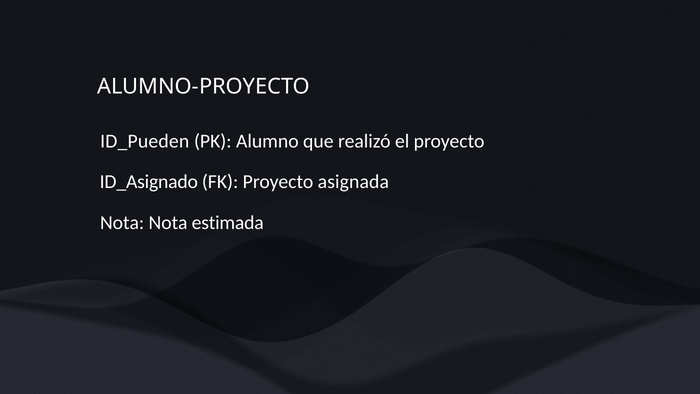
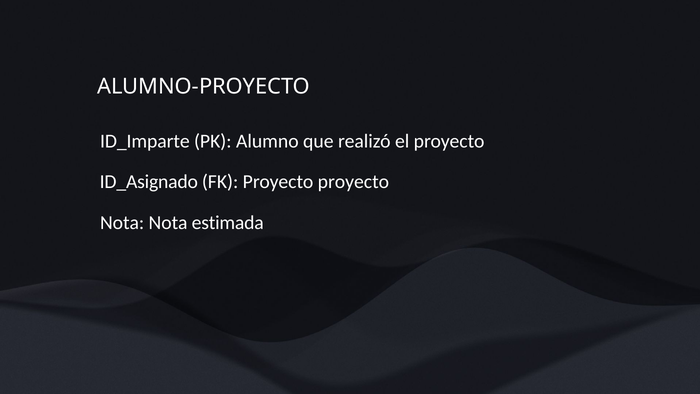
ID_Pueden: ID_Pueden -> ID_Imparte
Proyecto asignada: asignada -> proyecto
